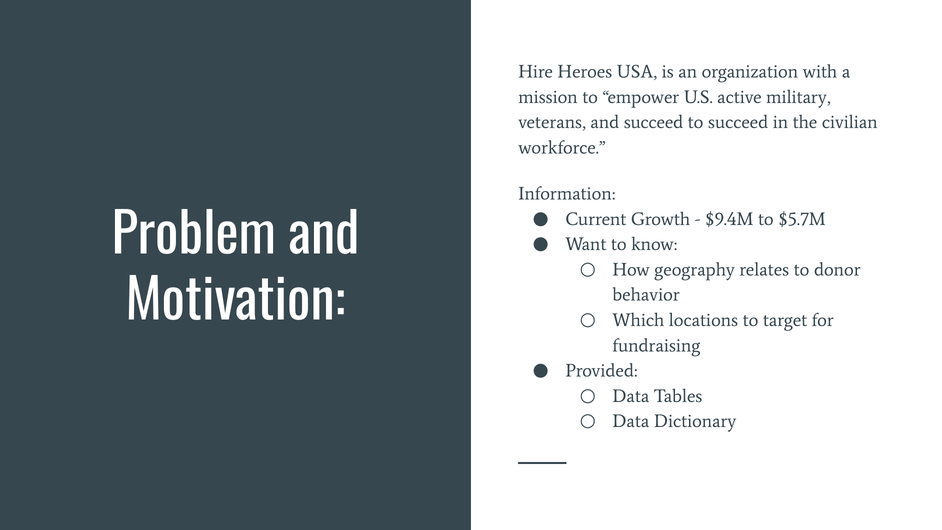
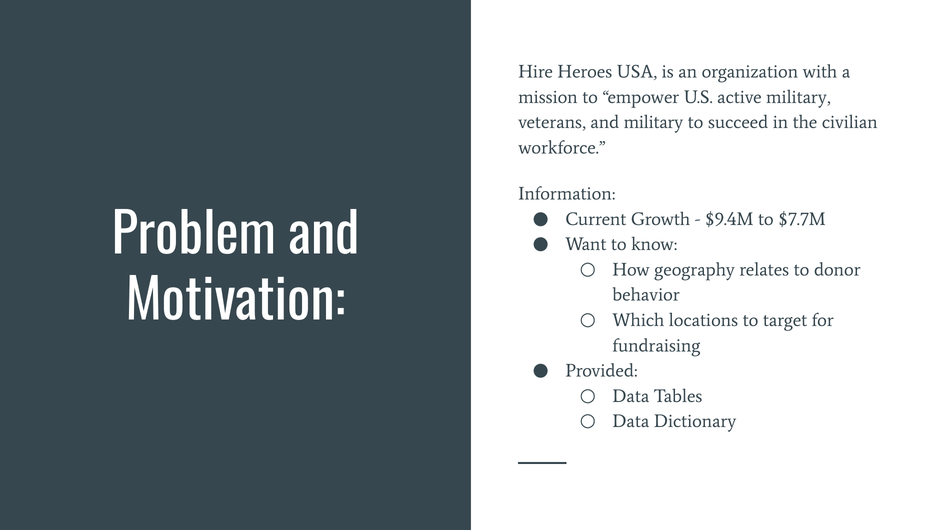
and succeed: succeed -> military
$5.7M: $5.7M -> $7.7M
